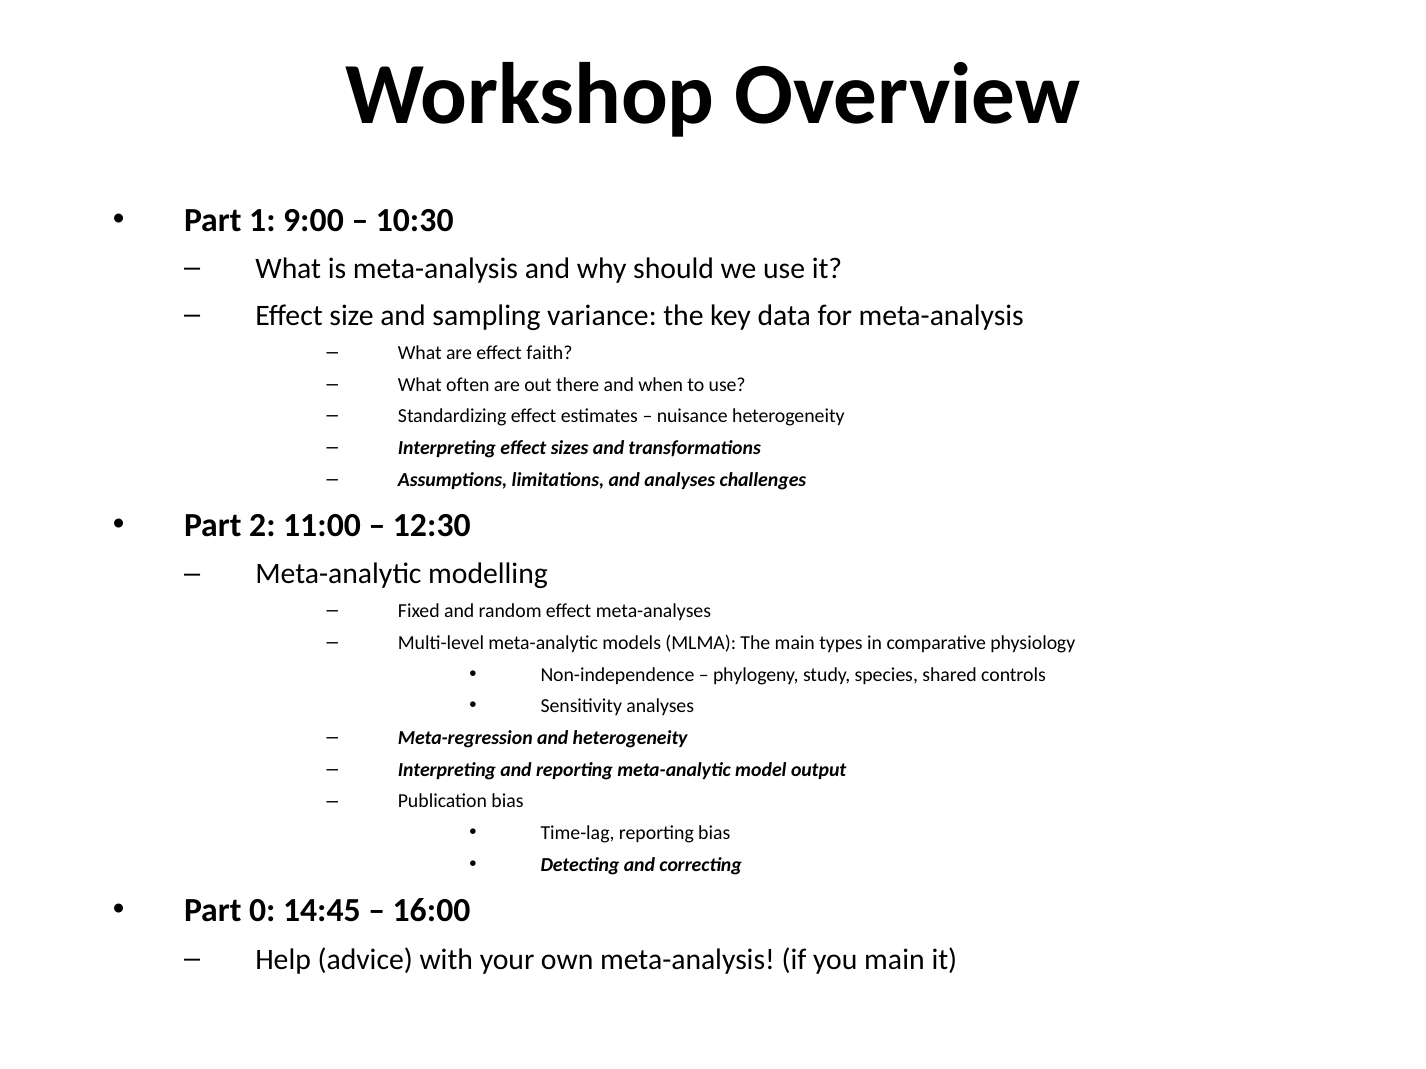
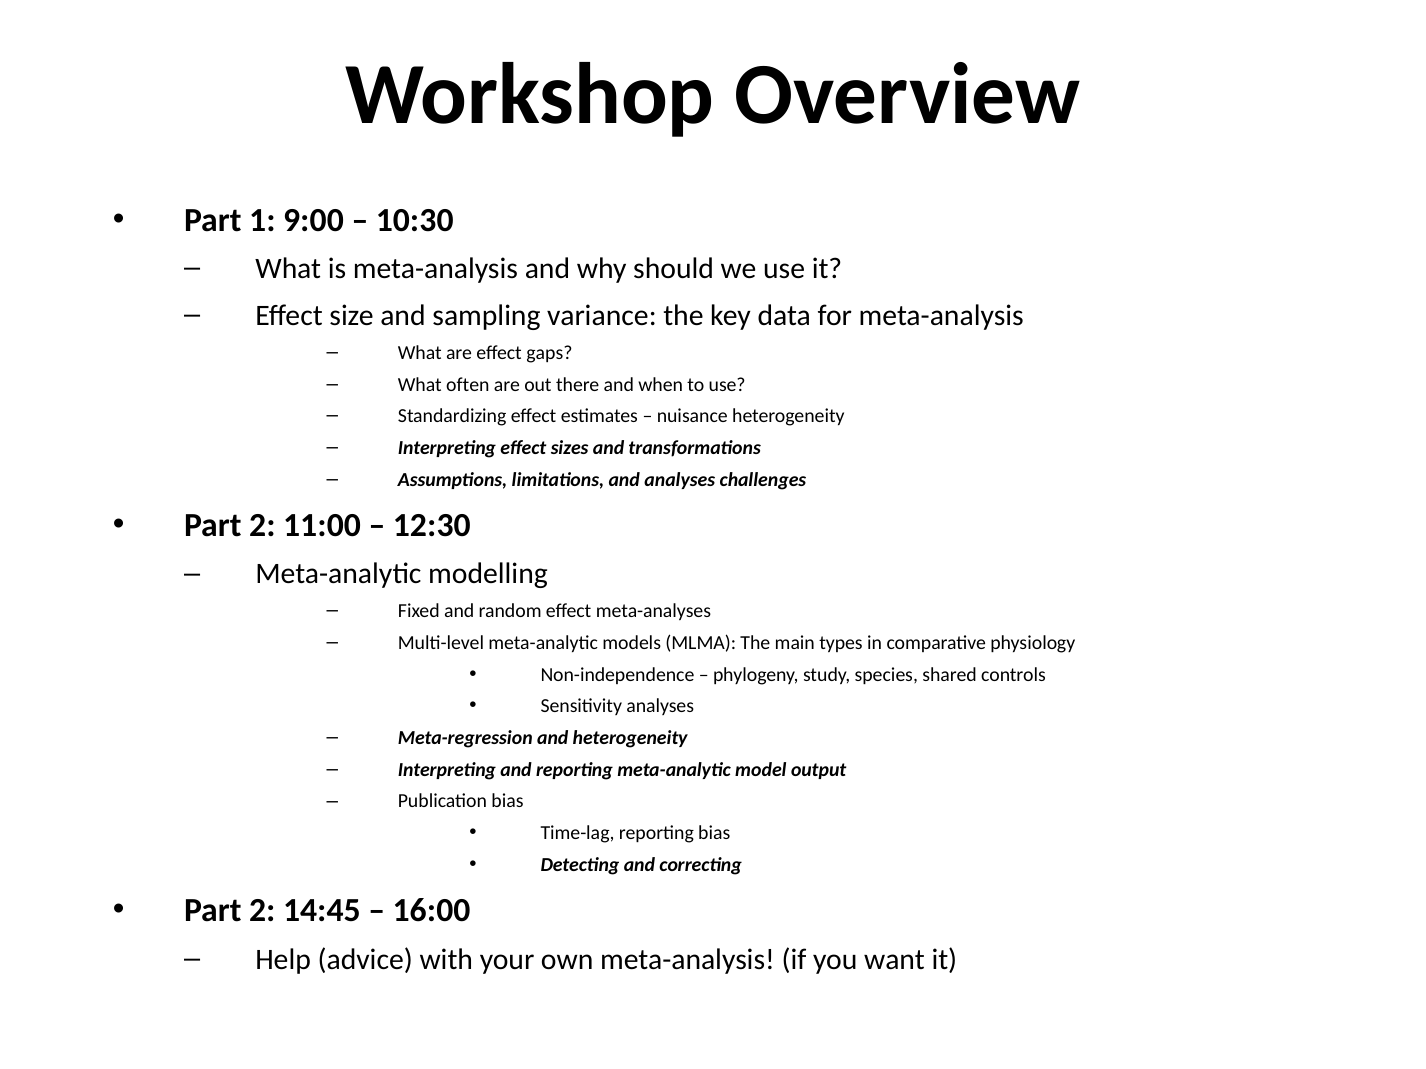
faith: faith -> gaps
0 at (262, 911): 0 -> 2
you main: main -> want
